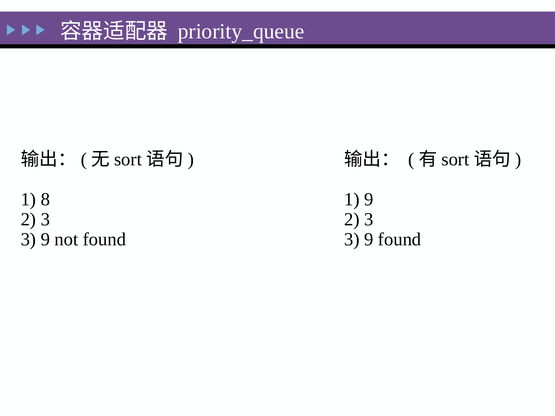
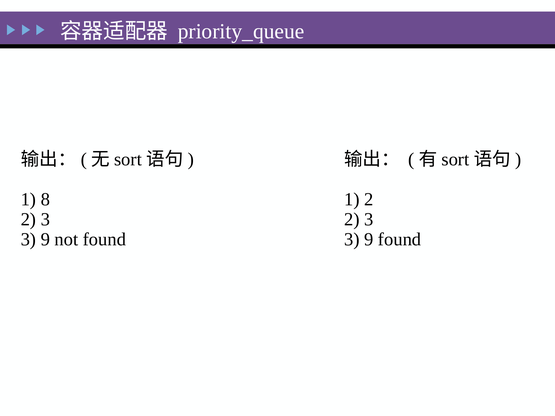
1 9: 9 -> 2
